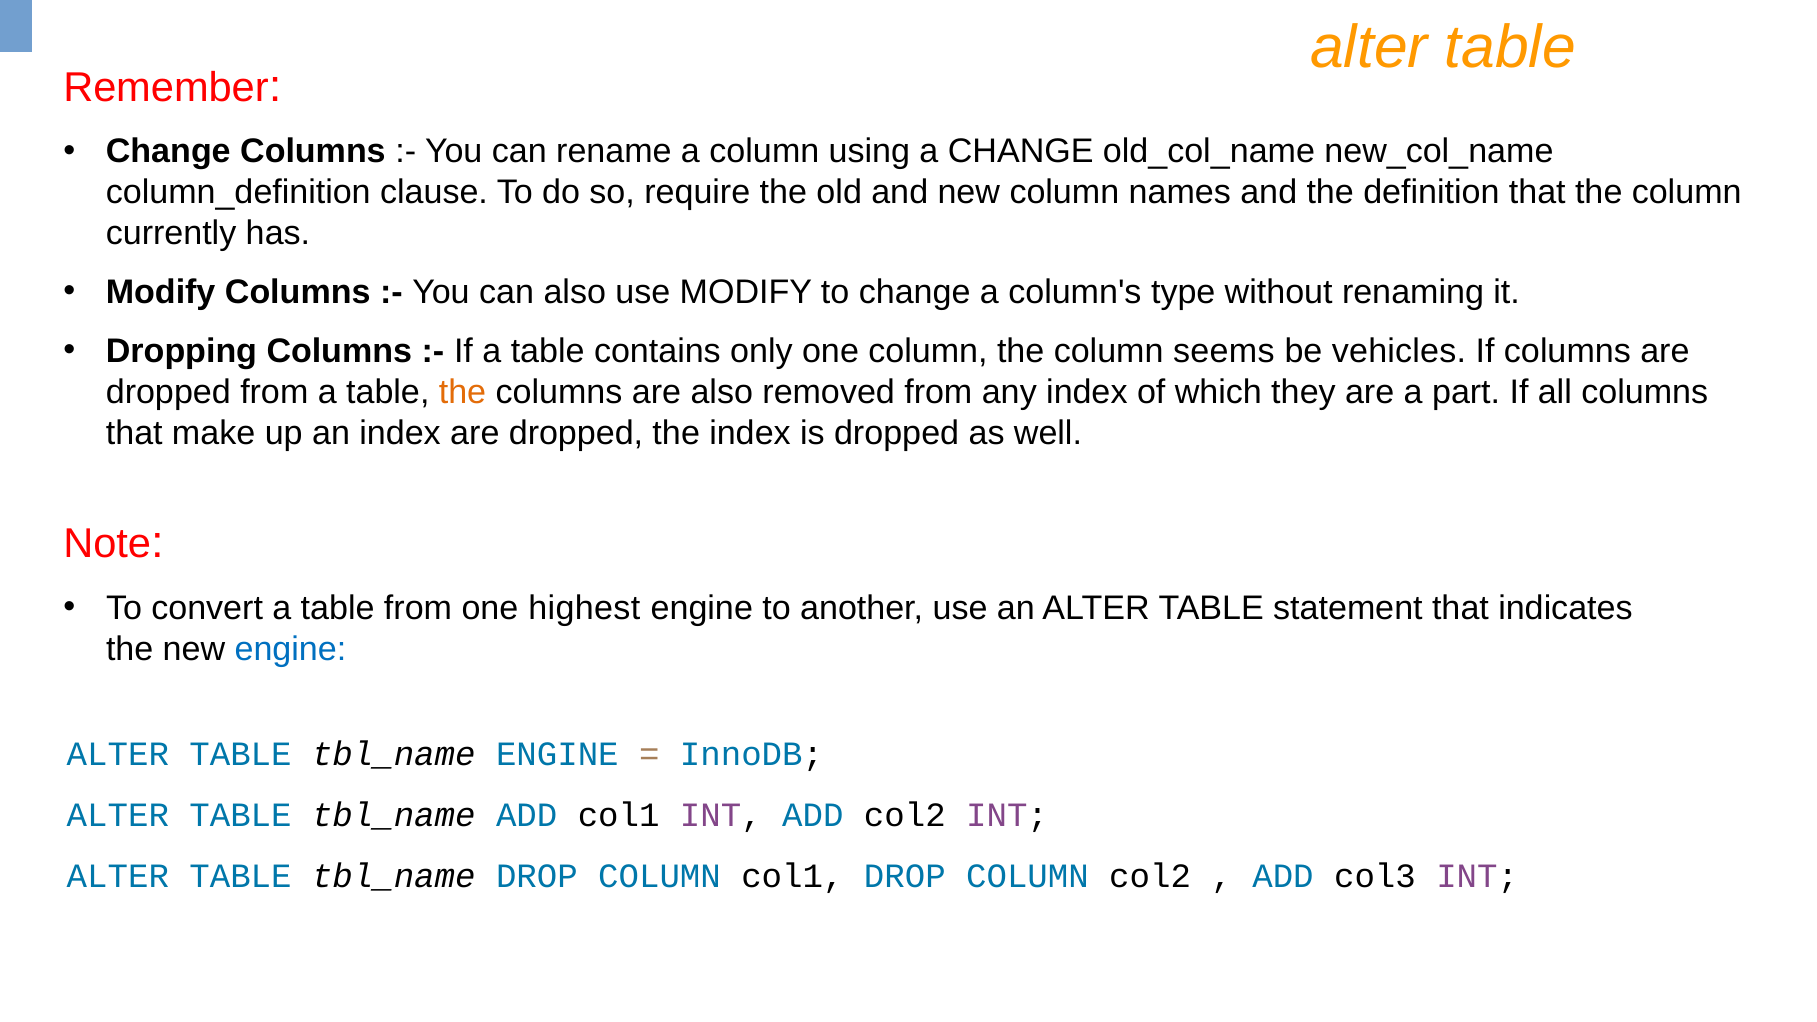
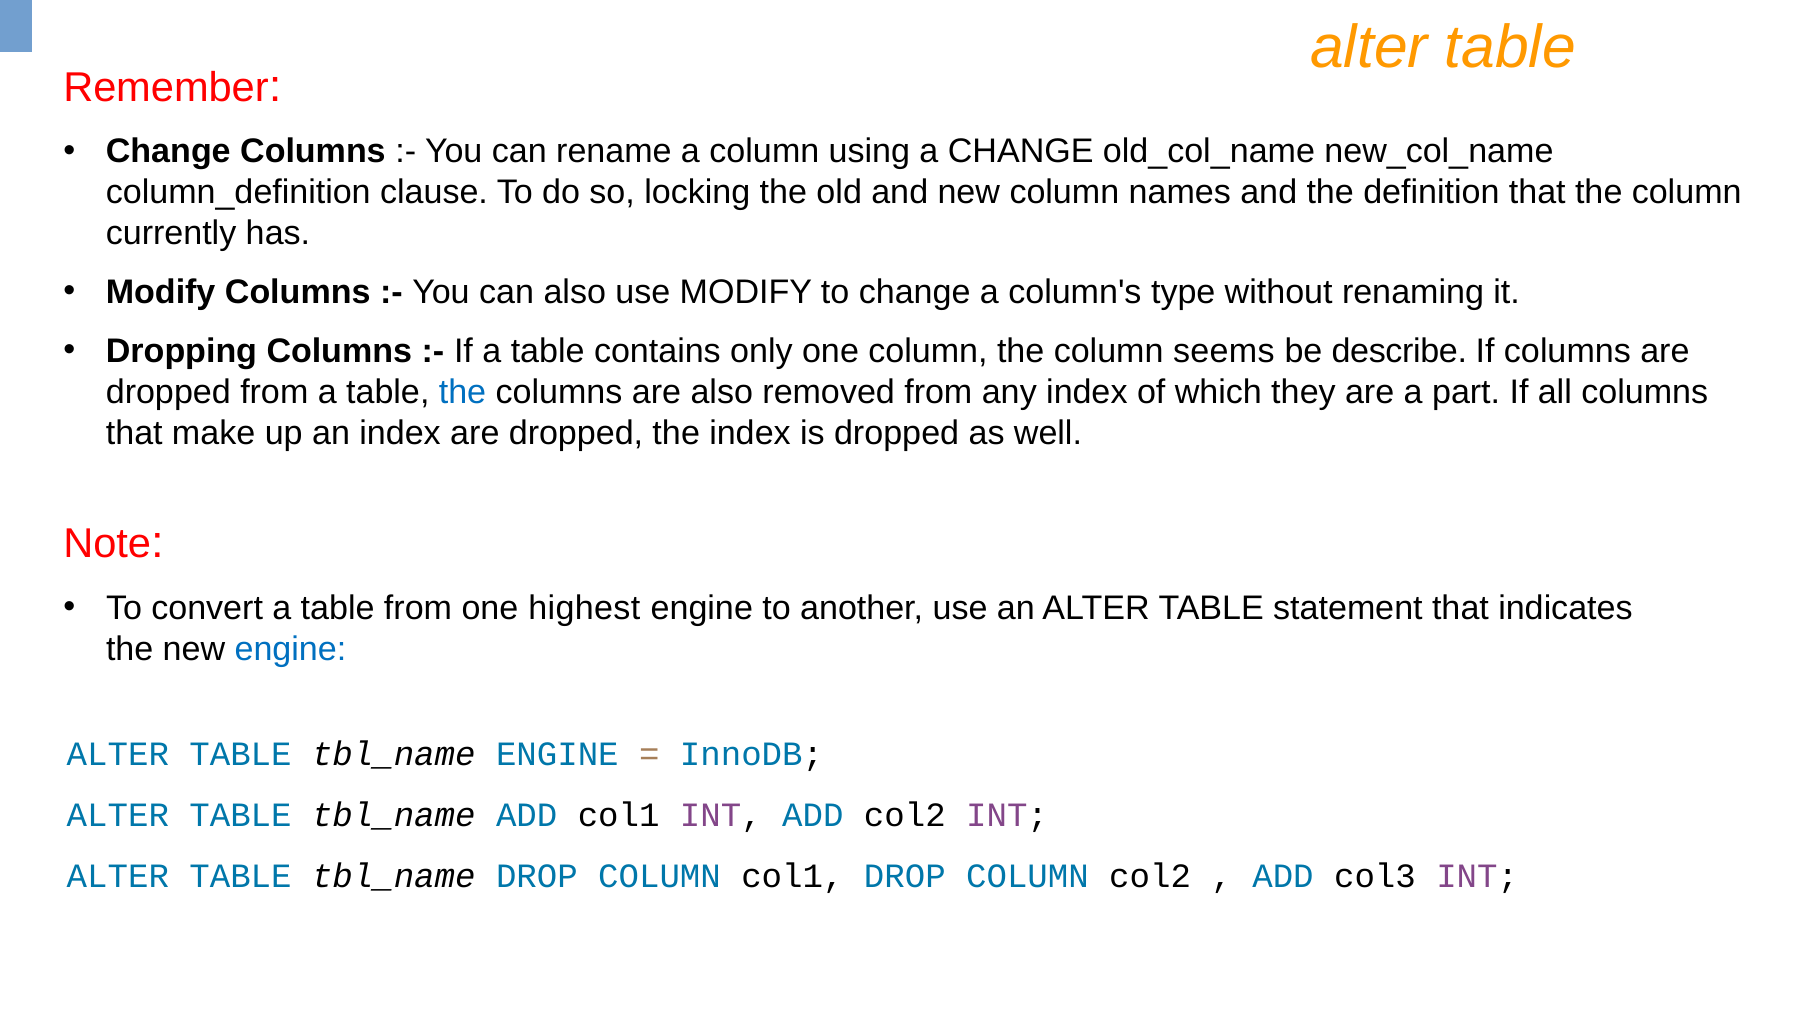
require: require -> locking
vehicles: vehicles -> describe
the at (462, 392) colour: orange -> blue
